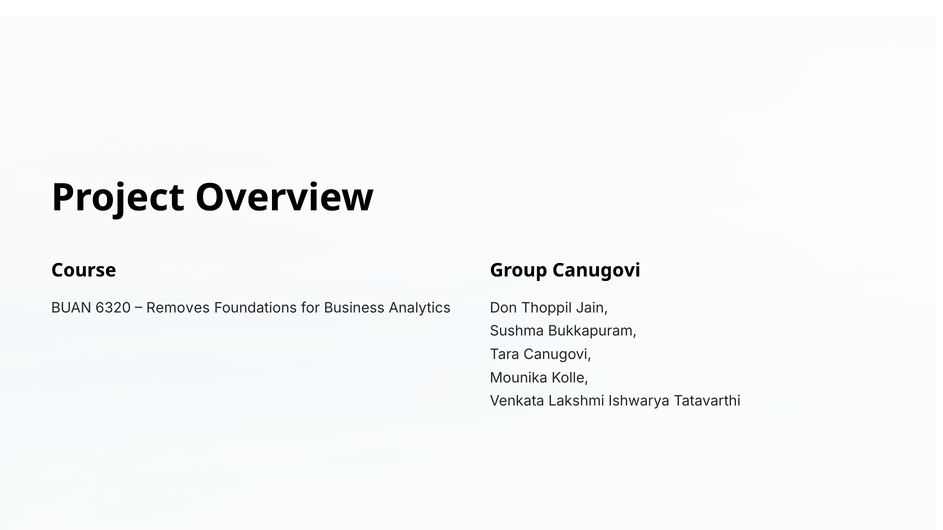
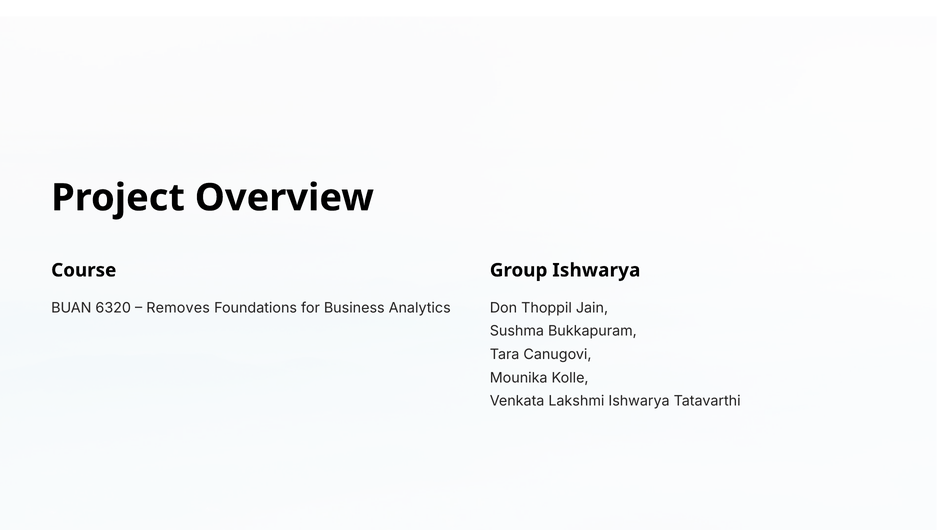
Group Canugovi: Canugovi -> Ishwarya
